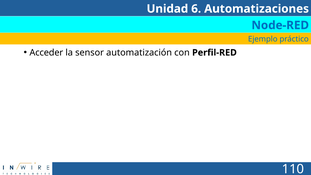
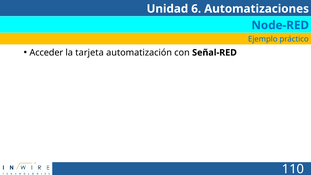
sensor: sensor -> tarjeta
Perfil-RED: Perfil-RED -> Señal-RED
